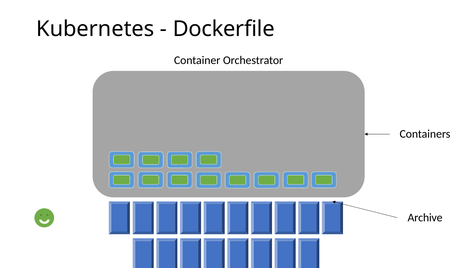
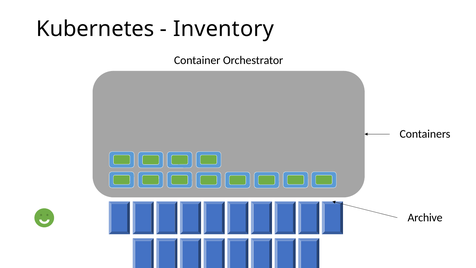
Dockerfile: Dockerfile -> Inventory
